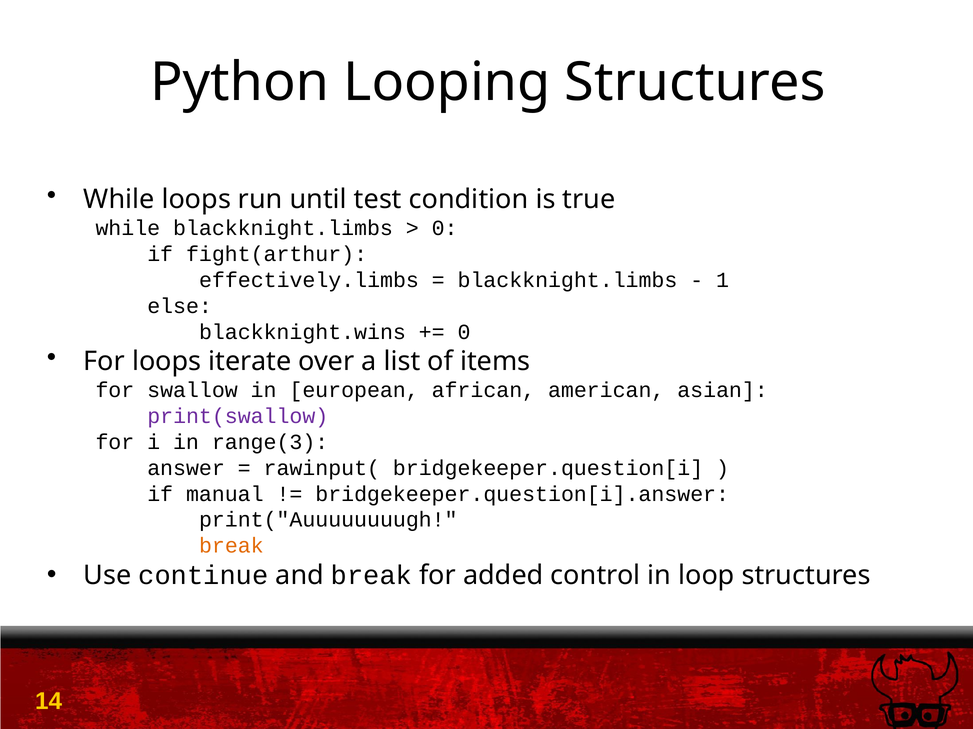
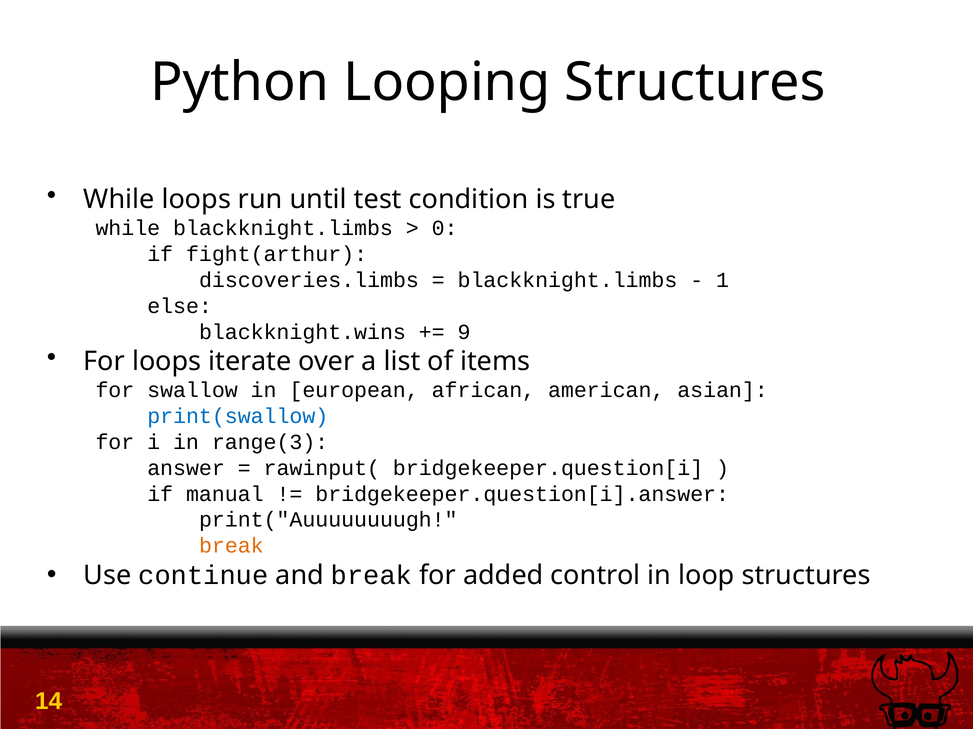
effectively.limbs: effectively.limbs -> discoveries.limbs
0 at (464, 332): 0 -> 9
print(swallow colour: purple -> blue
